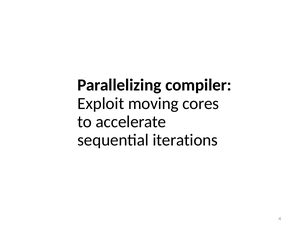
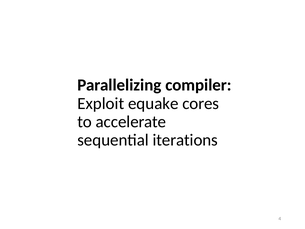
moving: moving -> equake
